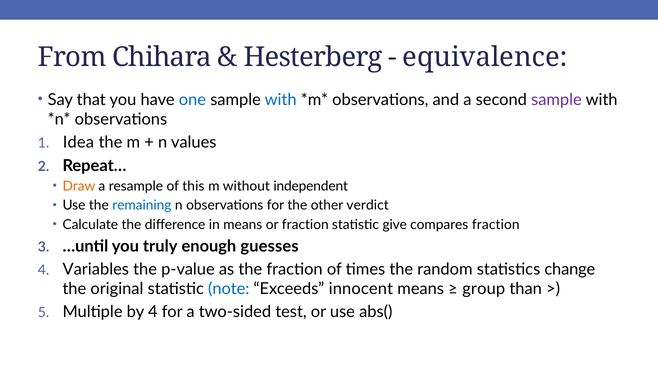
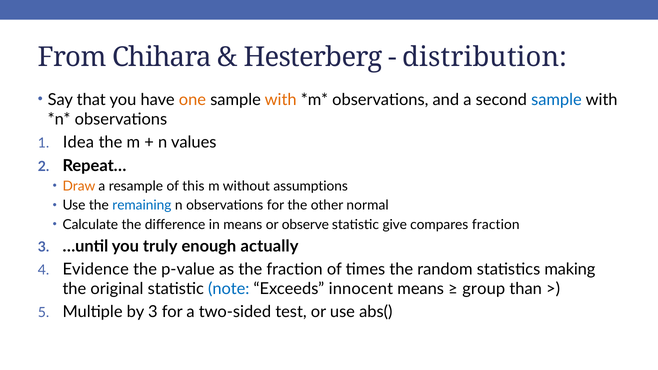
equivalence: equivalence -> distribution
one colour: blue -> orange
with at (281, 100) colour: blue -> orange
sample at (556, 100) colour: purple -> blue
independent: independent -> assumptions
verdict: verdict -> normal
or fraction: fraction -> observe
guesses: guesses -> actually
Variables: Variables -> Evidence
change: change -> making
by 4: 4 -> 3
